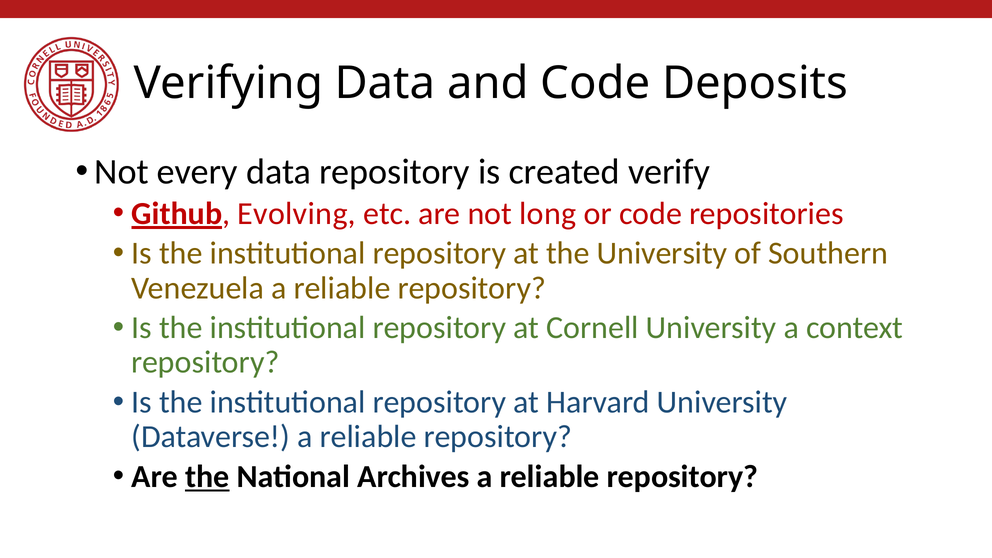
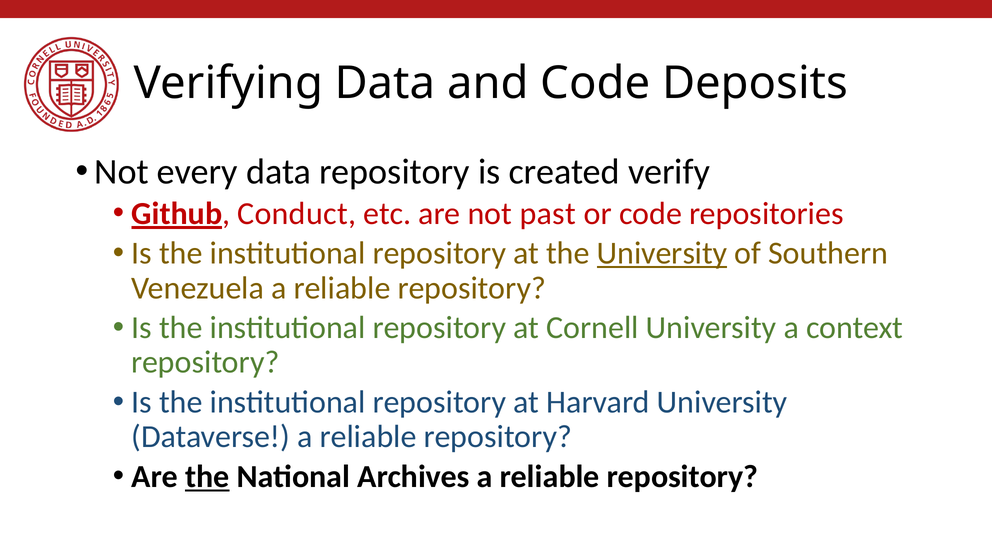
Evolving: Evolving -> Conduct
long: long -> past
University at (662, 253) underline: none -> present
